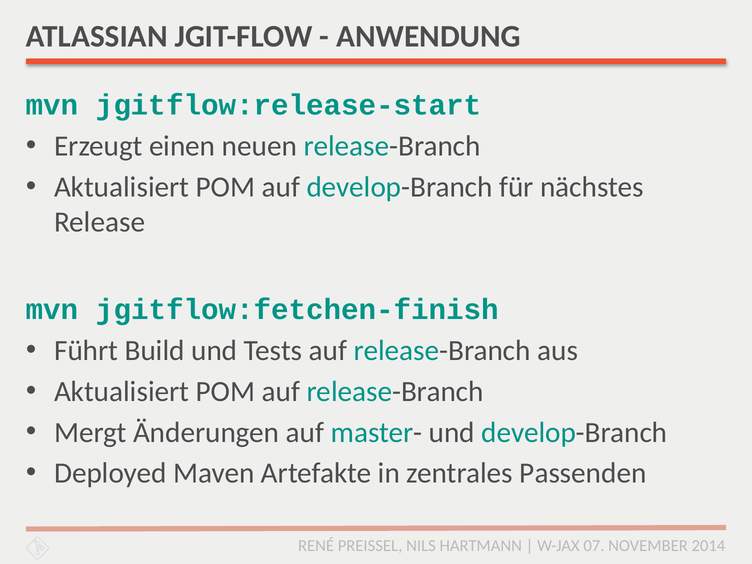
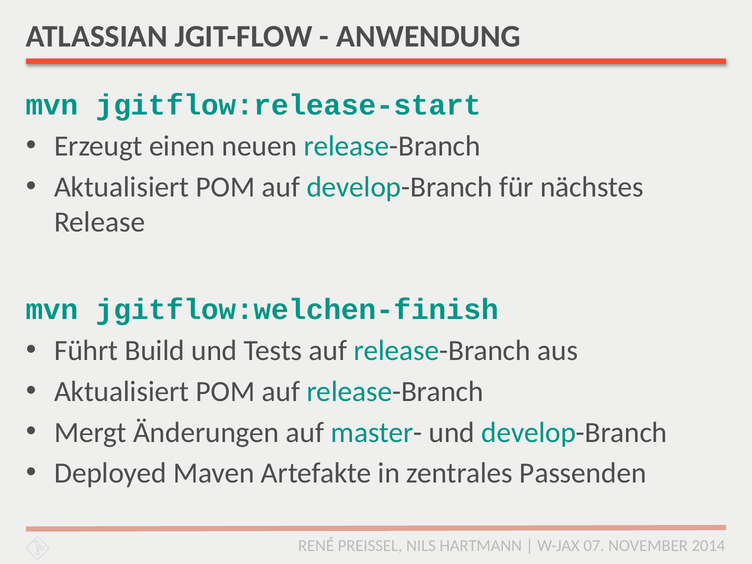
jgitflow:fetchen-finish: jgitflow:fetchen-finish -> jgitflow:welchen-finish
